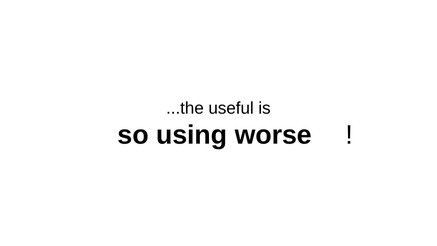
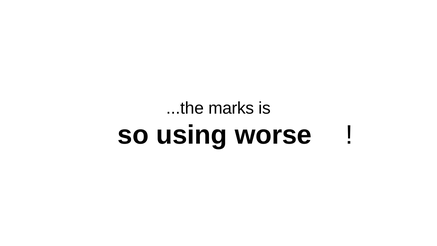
useful: useful -> marks
